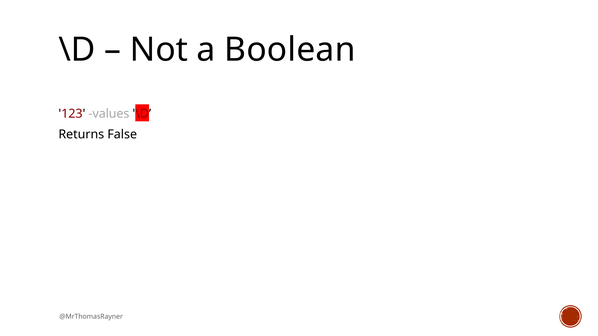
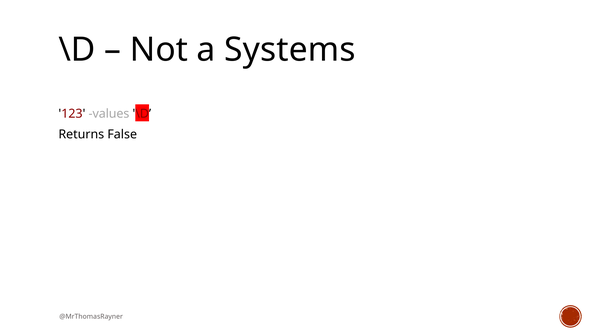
Boolean: Boolean -> Systems
